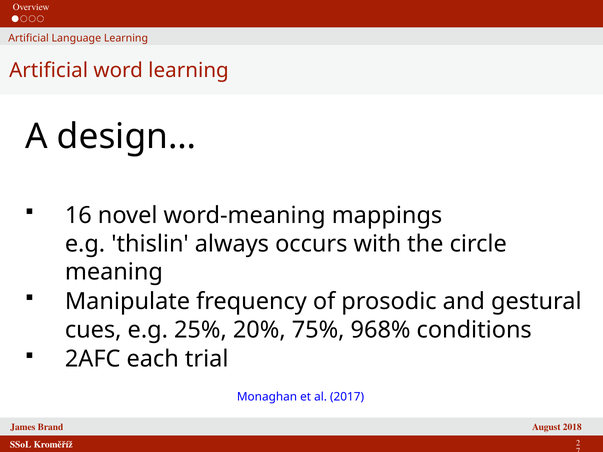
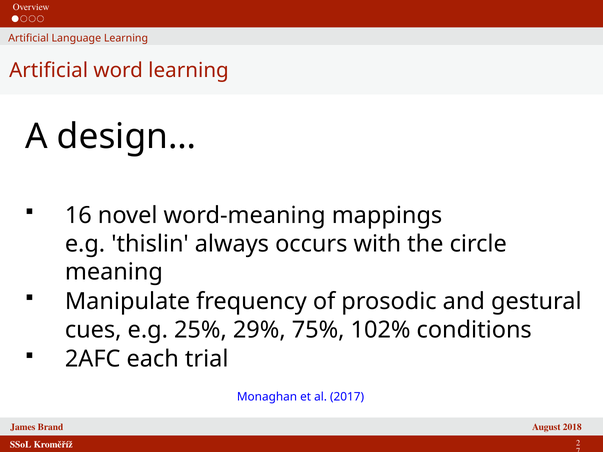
20%: 20% -> 29%
968%: 968% -> 102%
